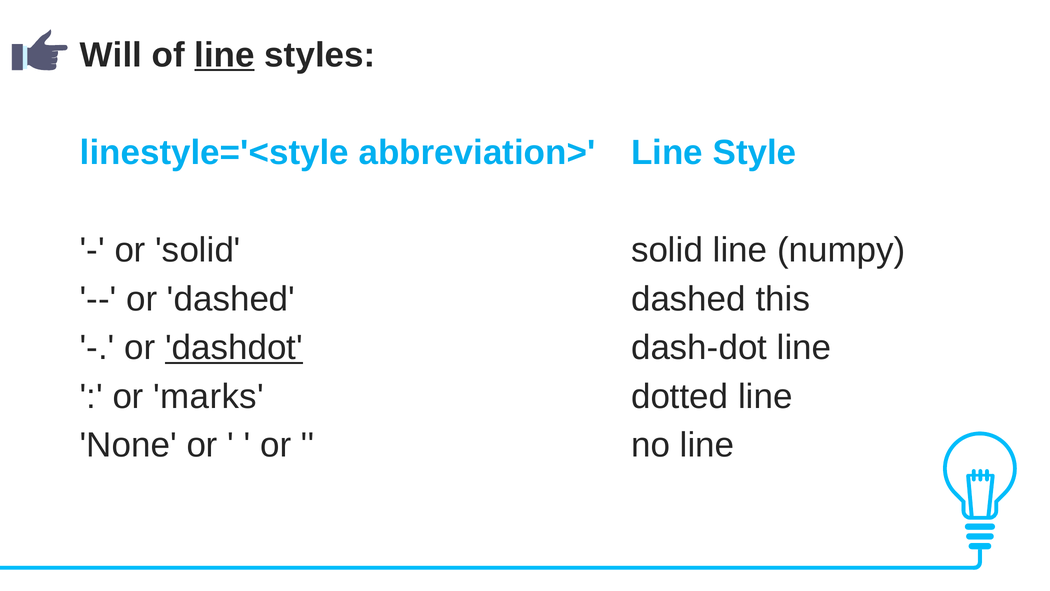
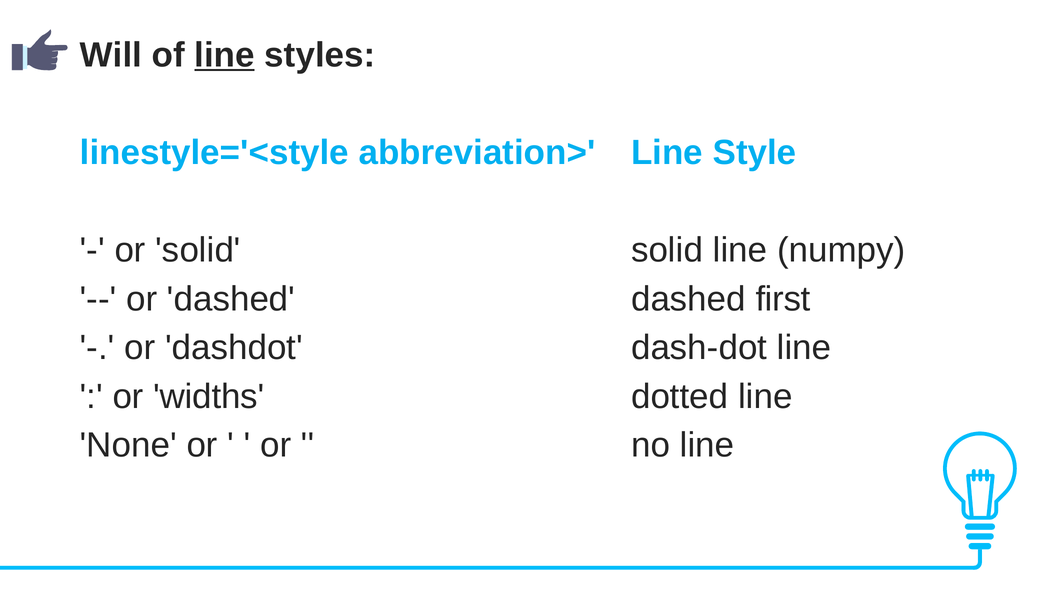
this: this -> first
dashdot underline: present -> none
marks: marks -> widths
